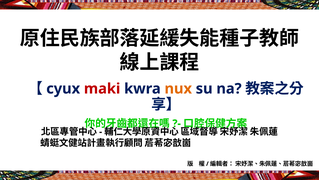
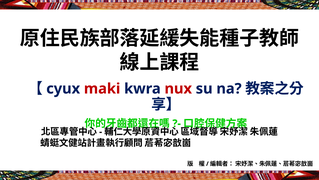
nux colour: orange -> red
